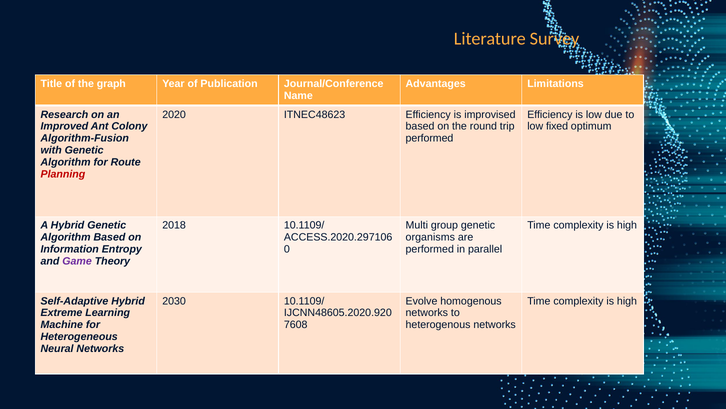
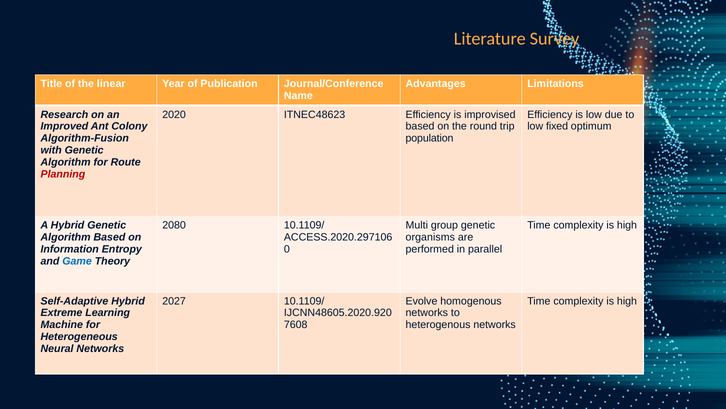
graph: graph -> linear
performed at (429, 138): performed -> population
2018: 2018 -> 2080
Game colour: purple -> blue
2030: 2030 -> 2027
